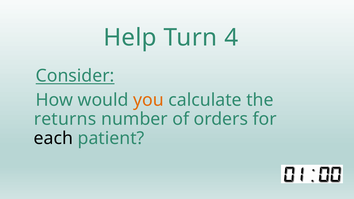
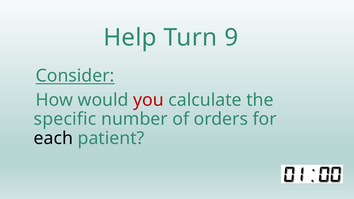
4: 4 -> 9
you colour: orange -> red
returns: returns -> specific
